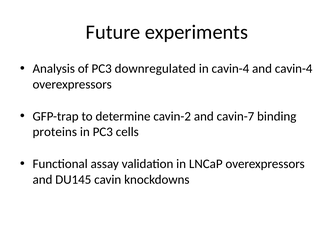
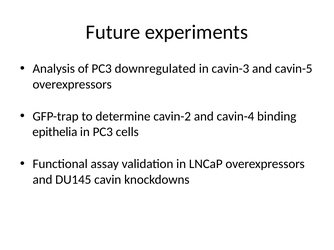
in cavin-4: cavin-4 -> cavin-3
and cavin-4: cavin-4 -> cavin-5
cavin-7: cavin-7 -> cavin-4
proteins: proteins -> epithelia
